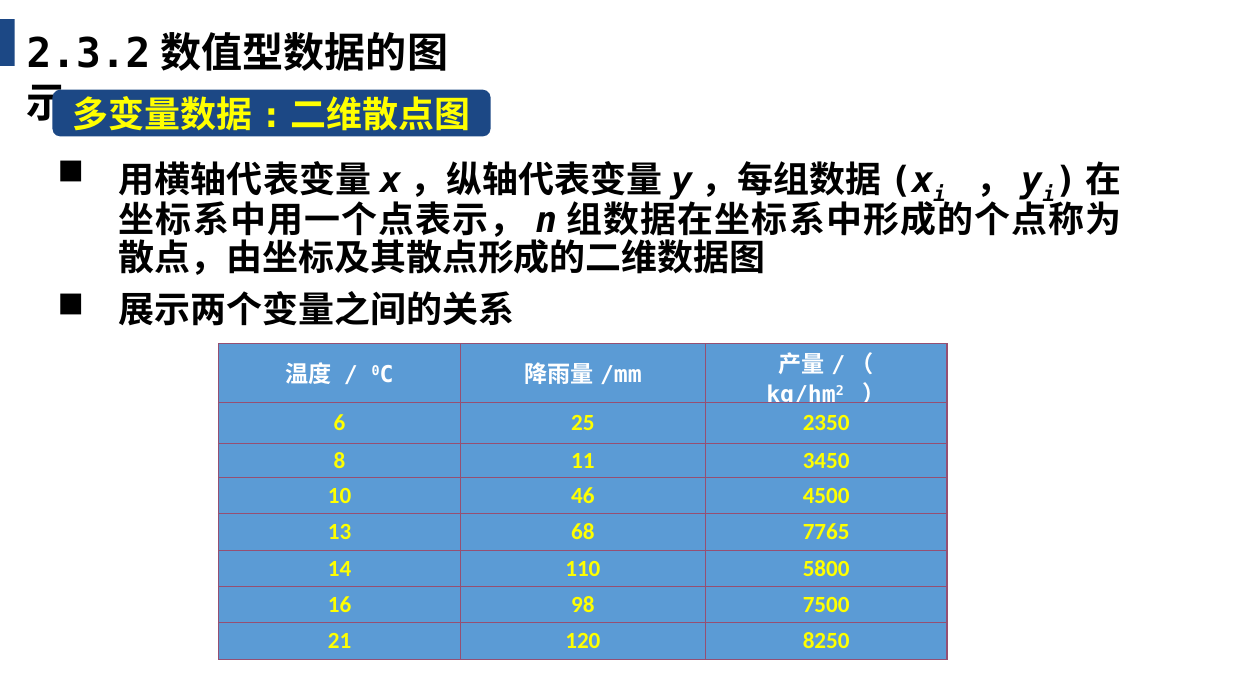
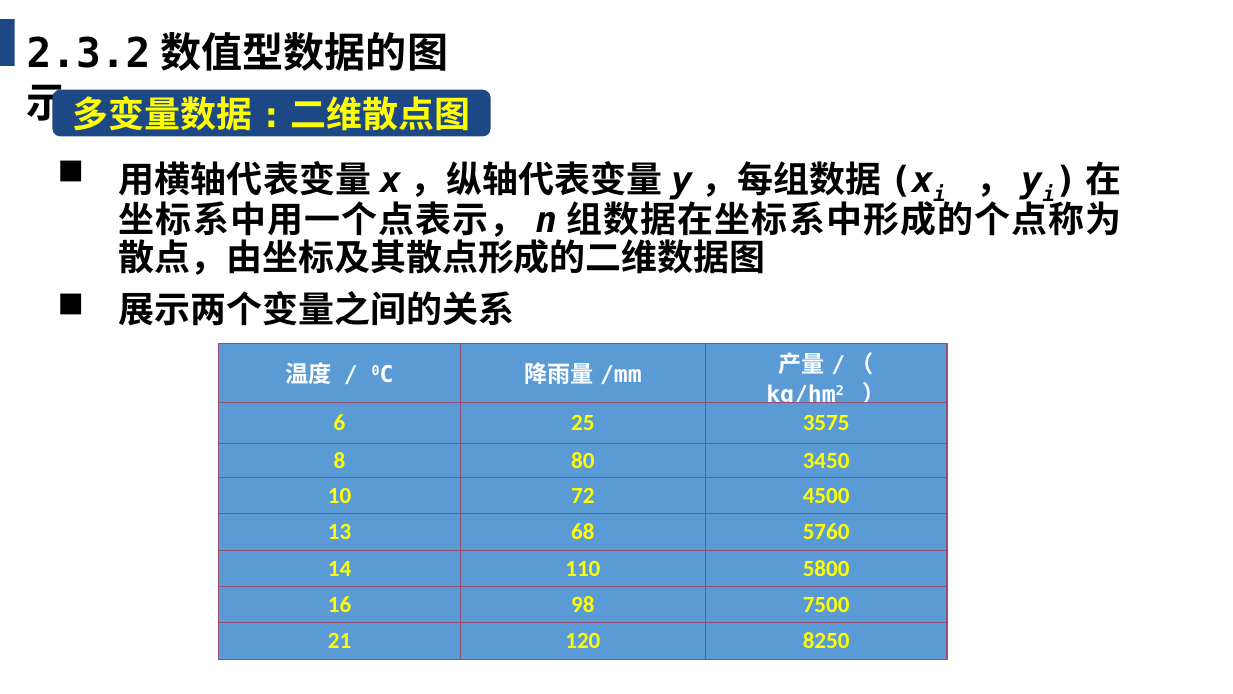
2350: 2350 -> 3575
11: 11 -> 80
46: 46 -> 72
7765: 7765 -> 5760
